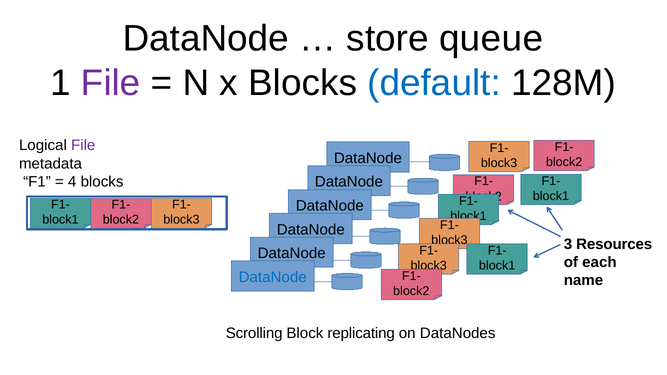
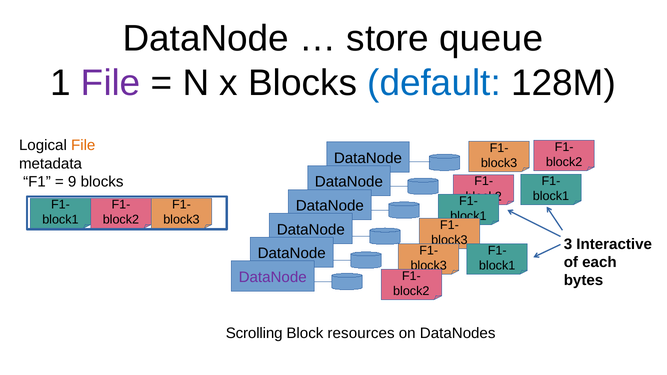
File at (83, 146) colour: purple -> orange
4: 4 -> 9
Resources: Resources -> Interactive
DataNode at (273, 277) colour: blue -> purple
name: name -> bytes
replicating: replicating -> resources
